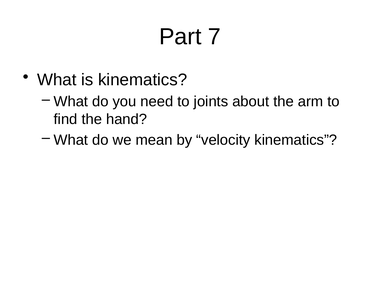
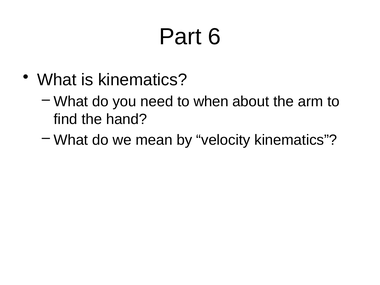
7: 7 -> 6
joints: joints -> when
